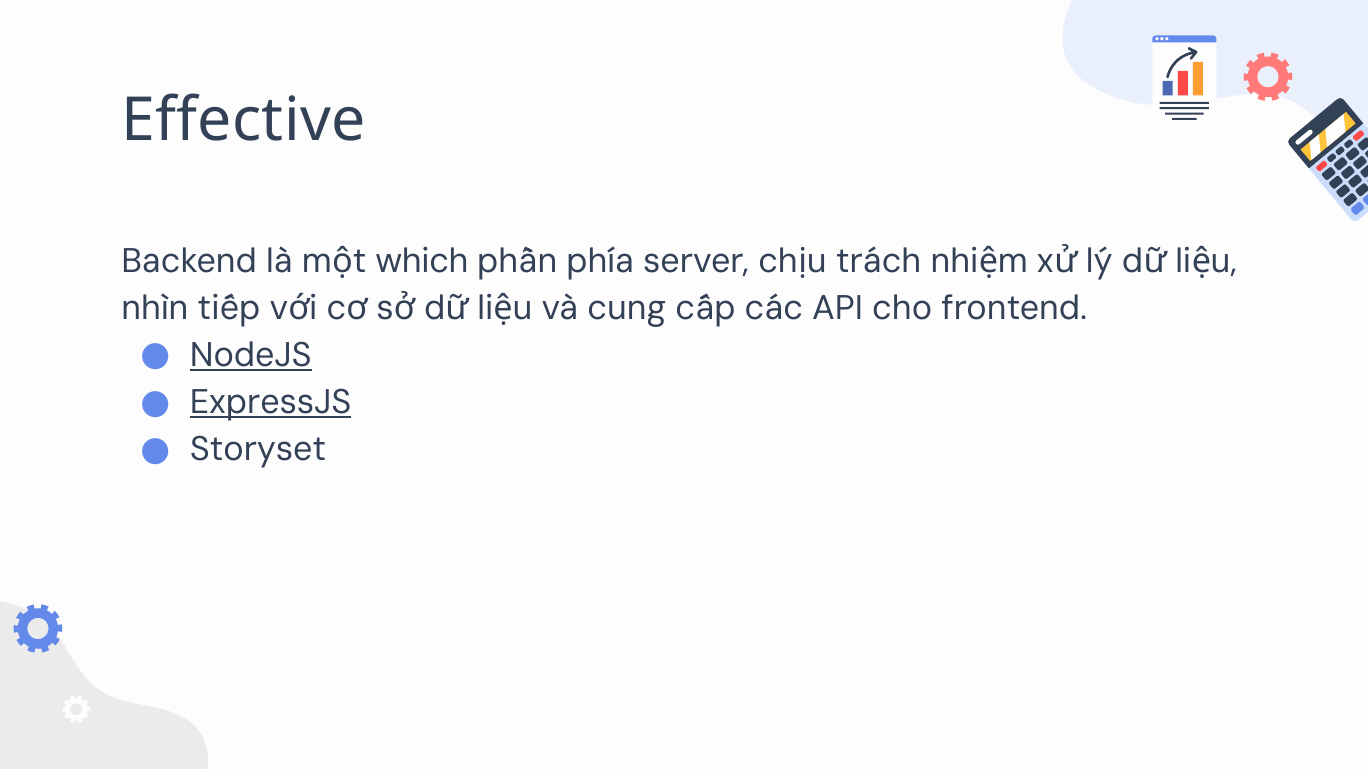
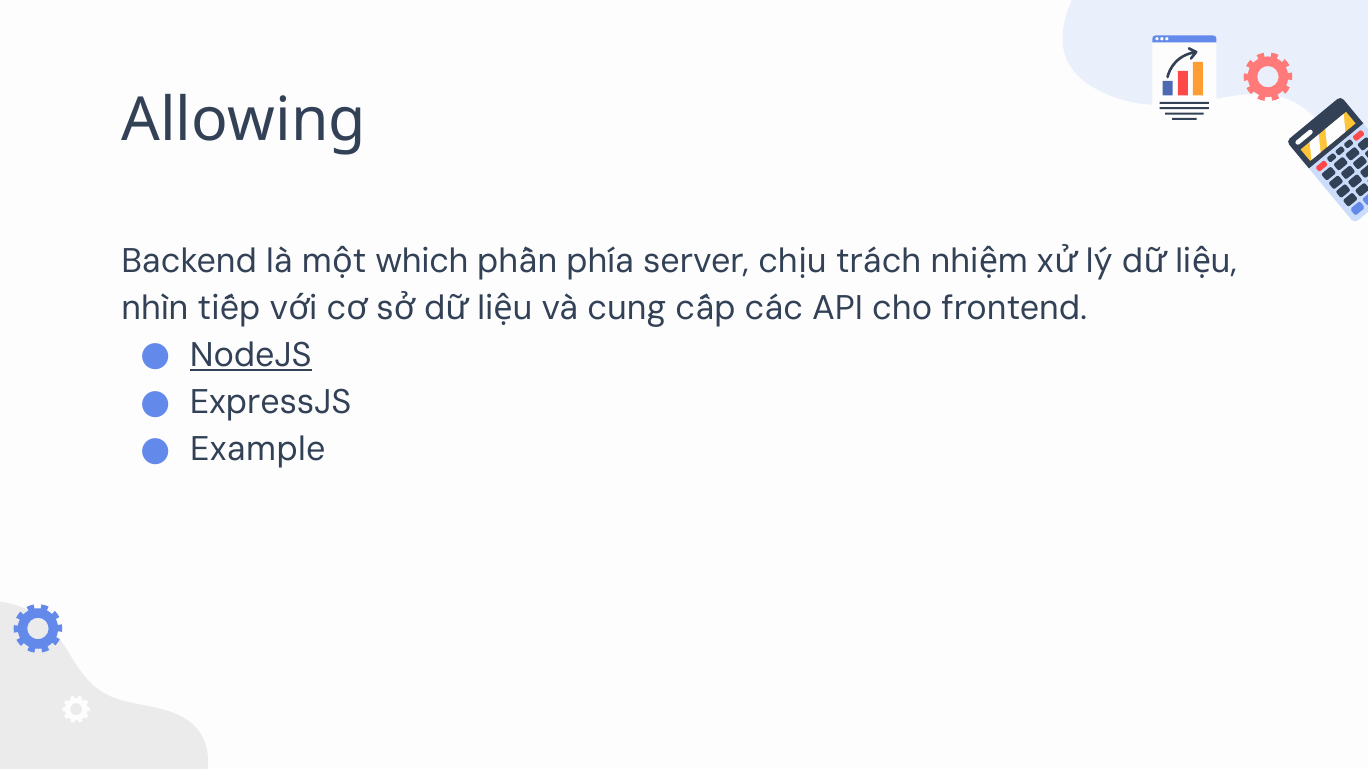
Effective: Effective -> Allowing
ExpressJS underline: present -> none
Storyset: Storyset -> Example
